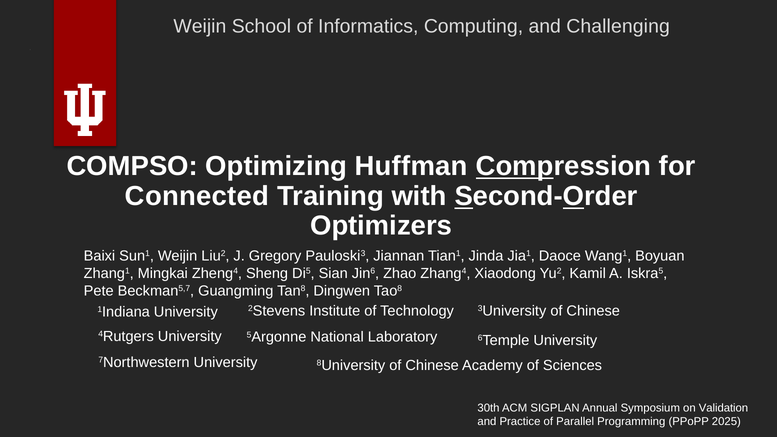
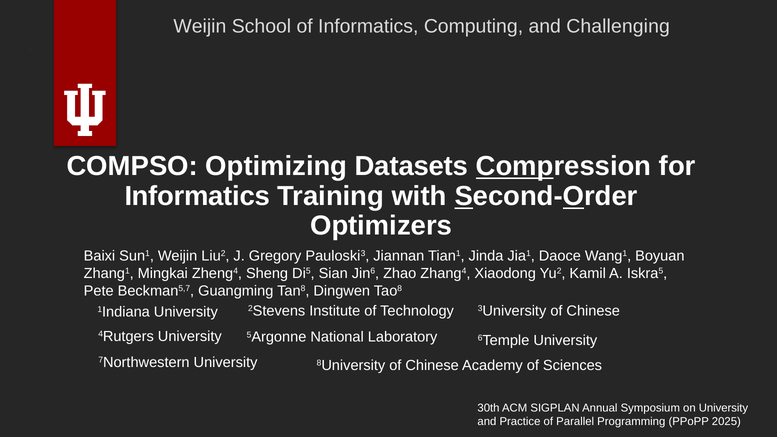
Huffman: Huffman -> Datasets
Connected at (197, 196): Connected -> Informatics
on Validation: Validation -> University
